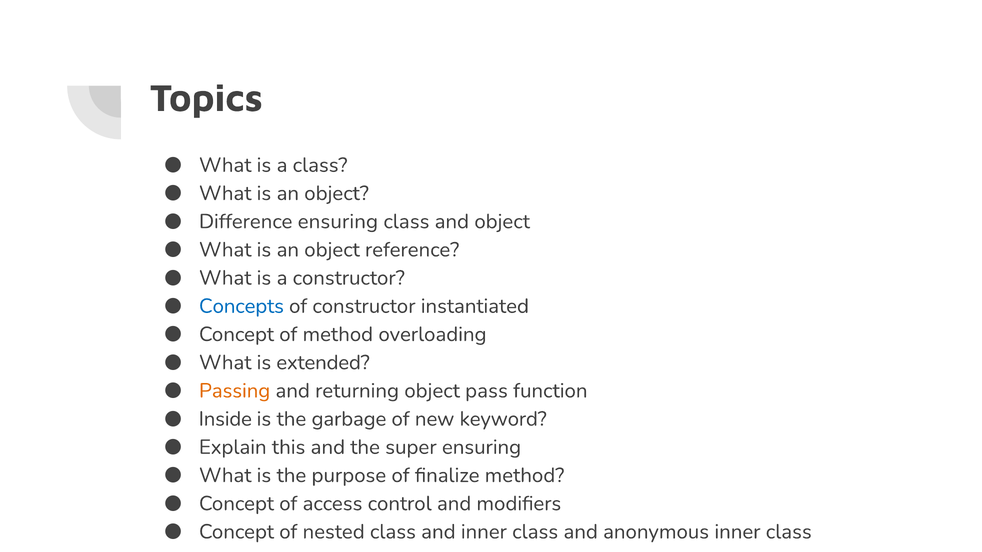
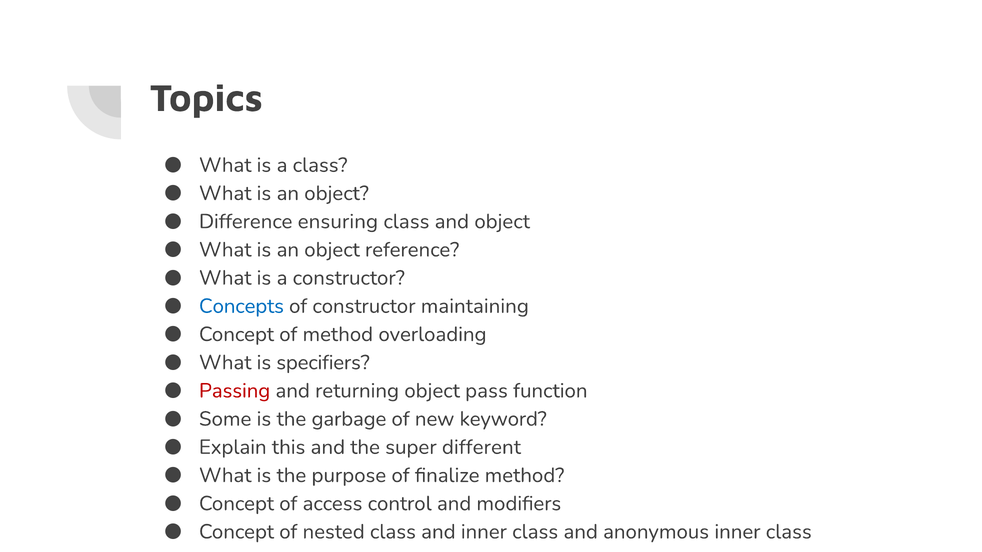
instantiated: instantiated -> maintaining
extended: extended -> specifiers
Passing colour: orange -> red
Inside: Inside -> Some
super ensuring: ensuring -> different
